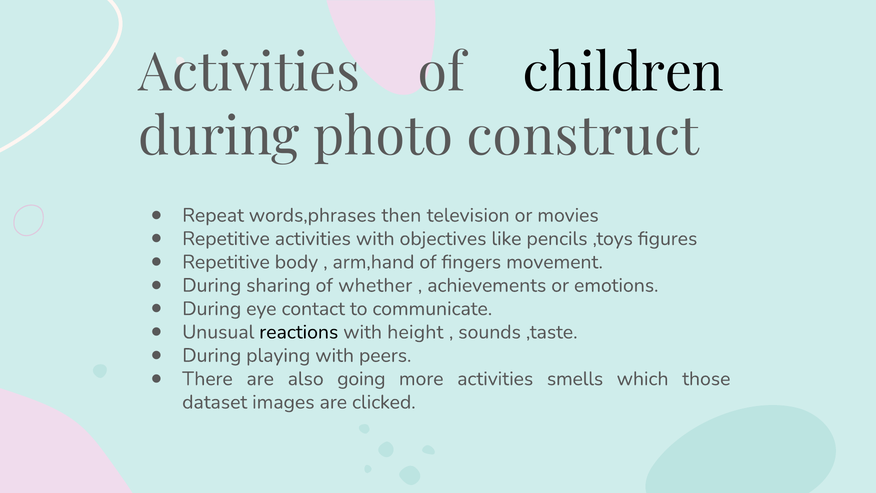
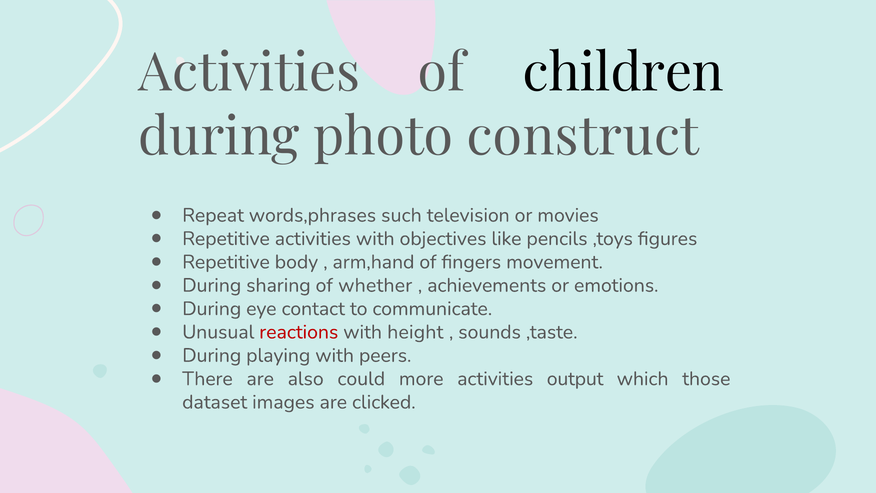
then: then -> such
reactions colour: black -> red
going: going -> could
smells: smells -> output
